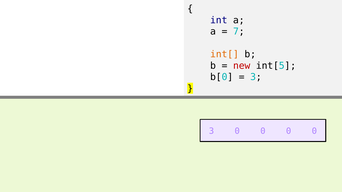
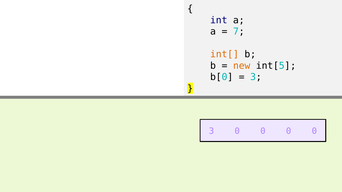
new colour: red -> orange
